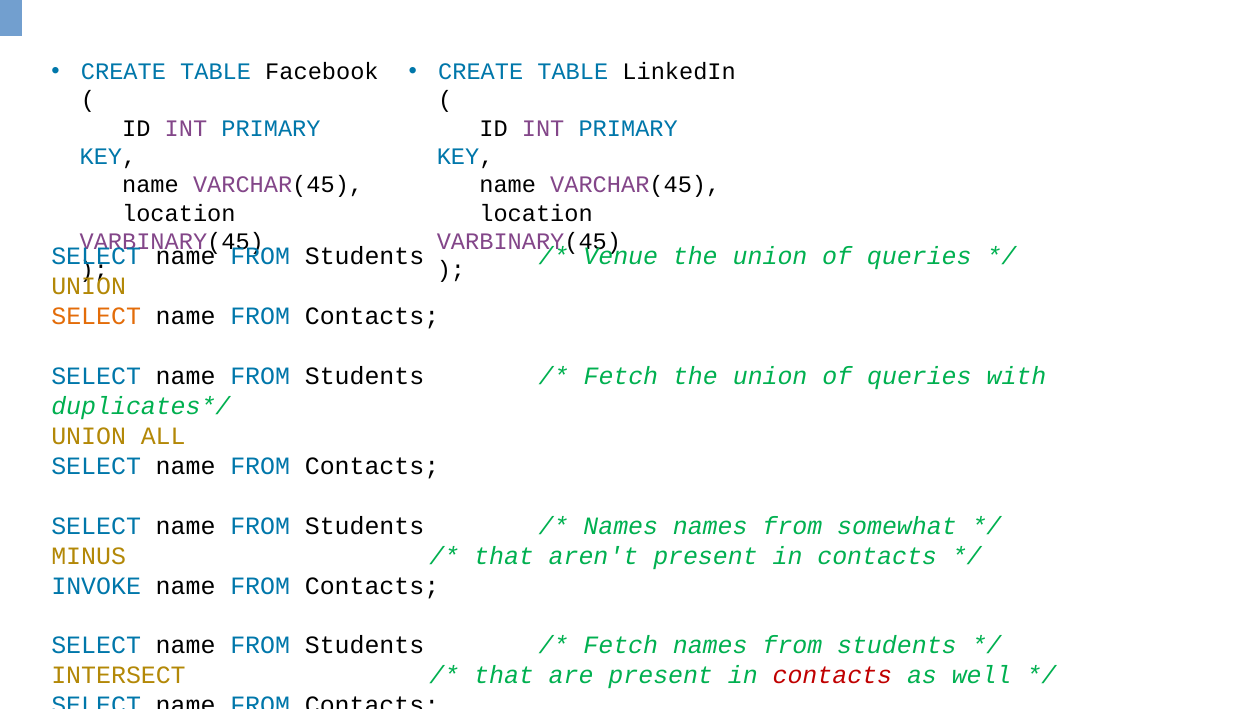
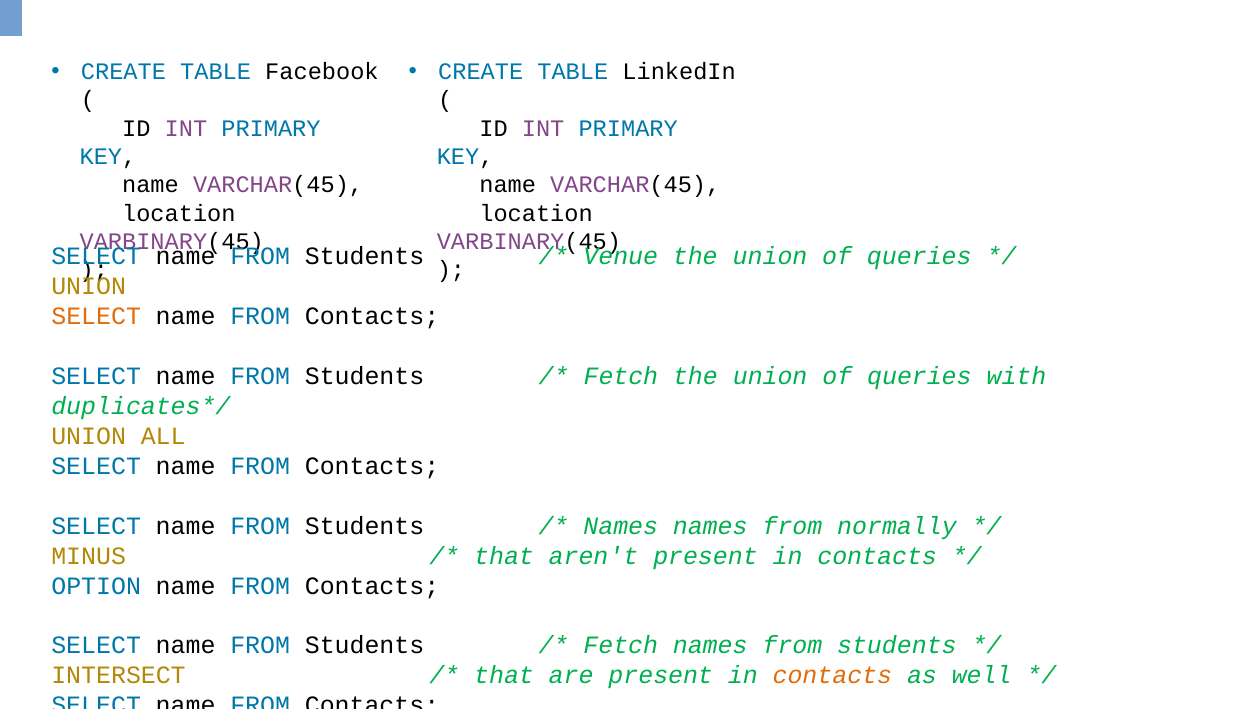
somewhat: somewhat -> normally
INVOKE: INVOKE -> OPTION
contacts at (832, 675) colour: red -> orange
